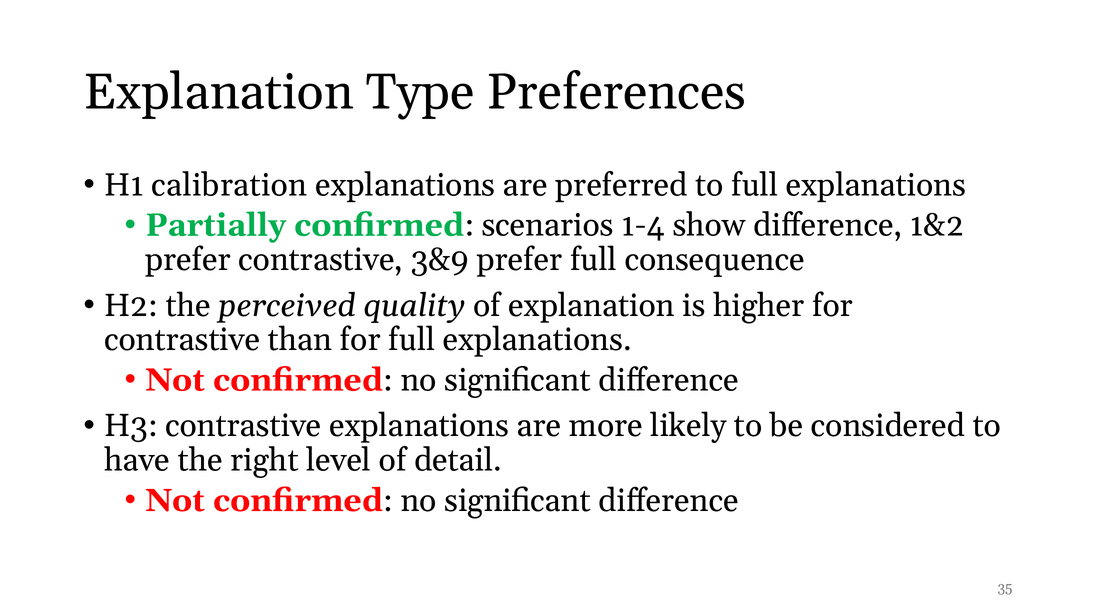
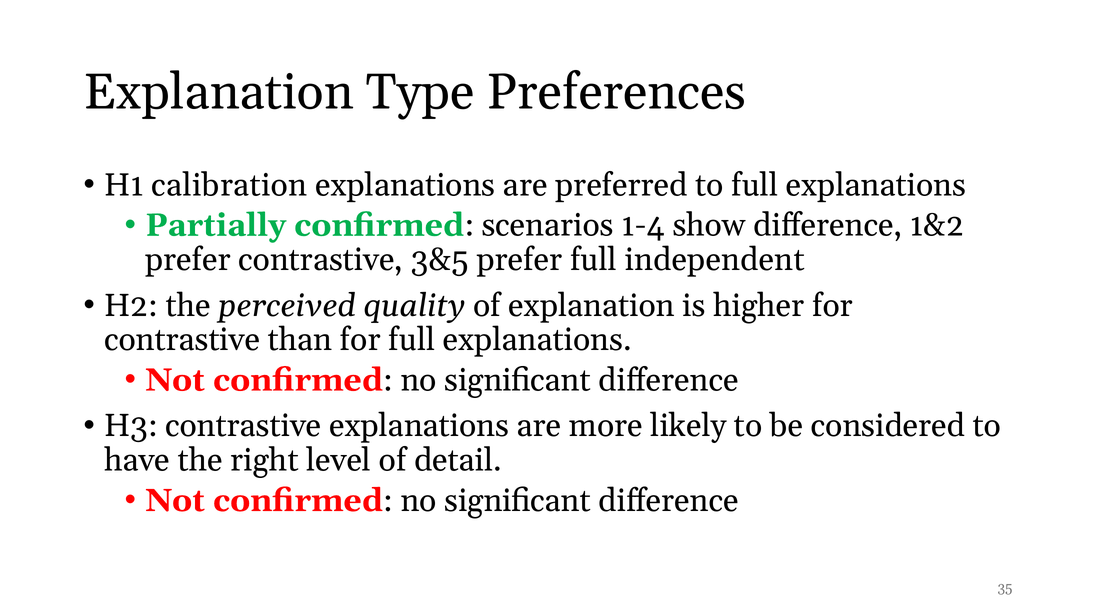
3&9: 3&9 -> 3&5
consequence: consequence -> independent
